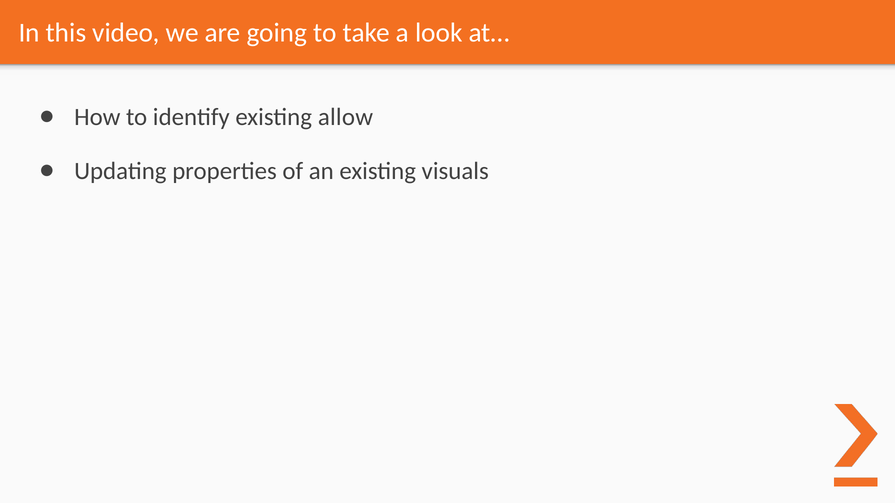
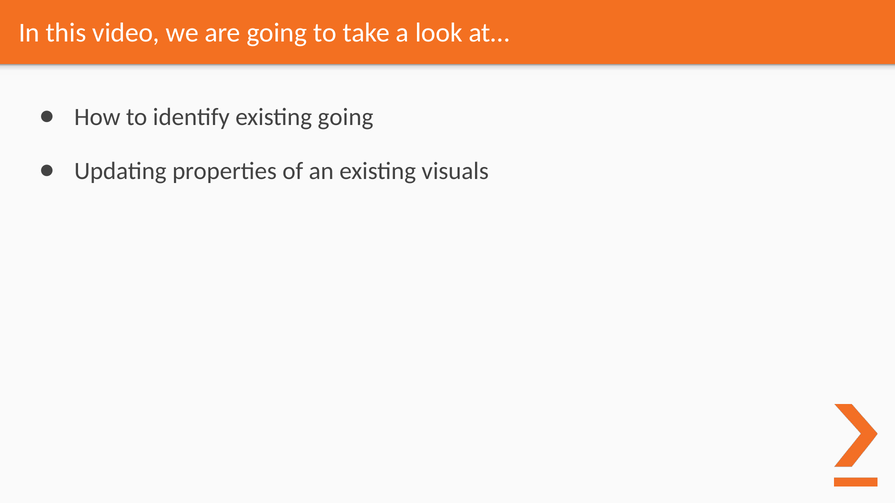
existing allow: allow -> going
